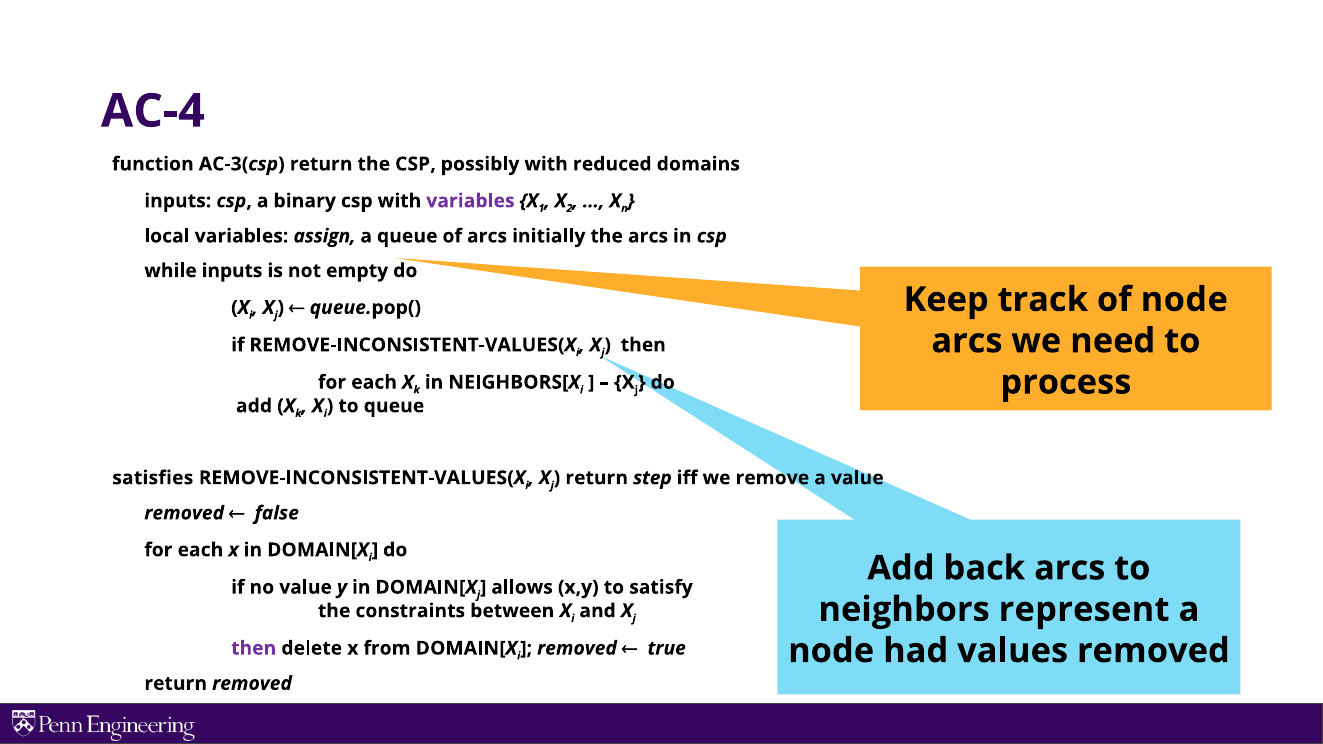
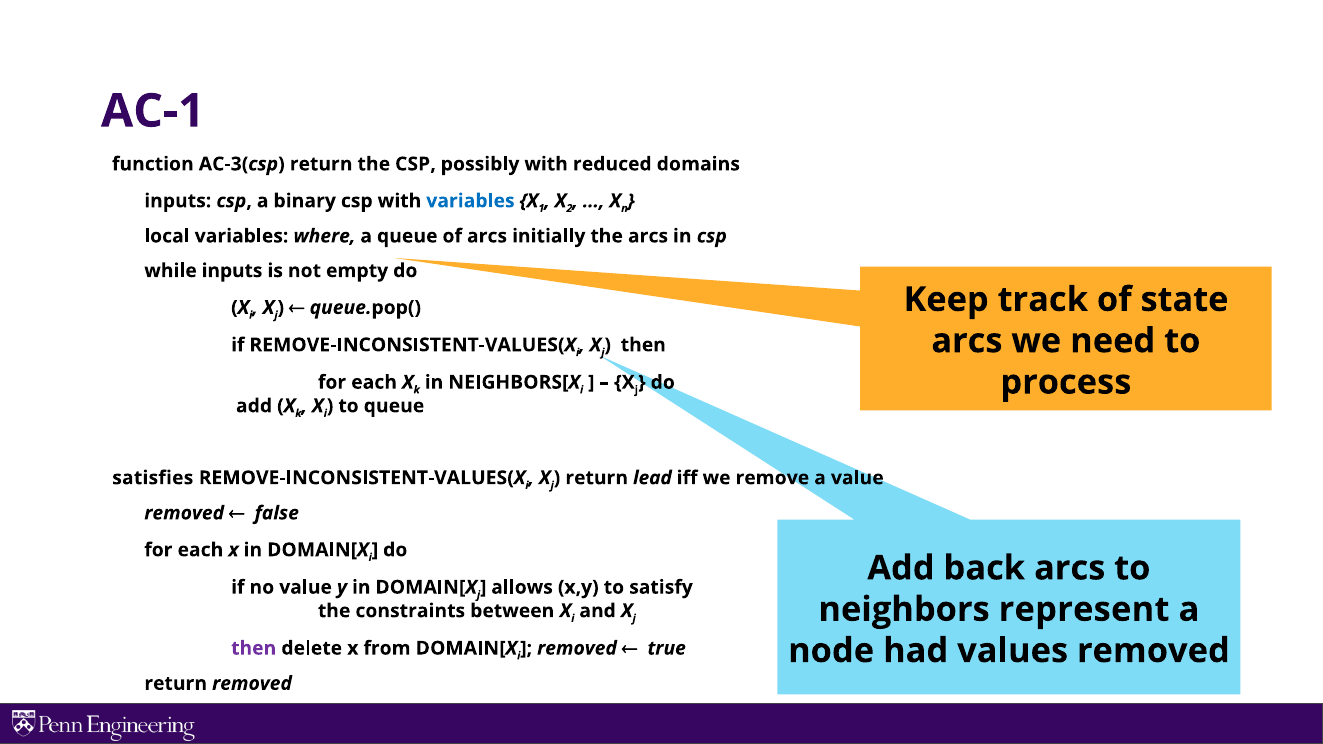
AC-4: AC-4 -> AC-1
variables at (470, 201) colour: purple -> blue
assign: assign -> where
of node: node -> state
step: step -> lead
